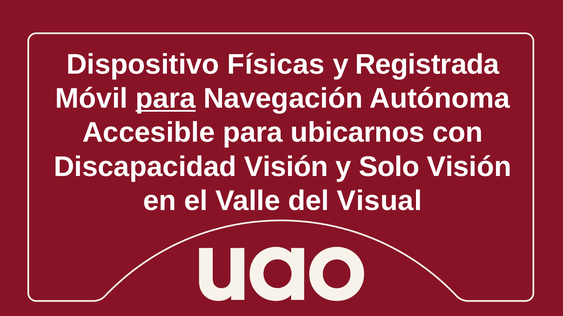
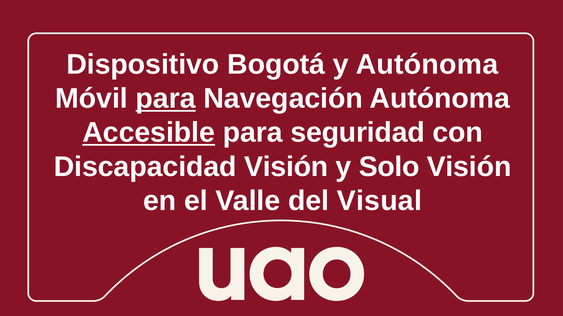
Físicas: Físicas -> Bogotá
y Registrada: Registrada -> Autónoma
Accesible underline: none -> present
ubicarnos: ubicarnos -> seguridad
